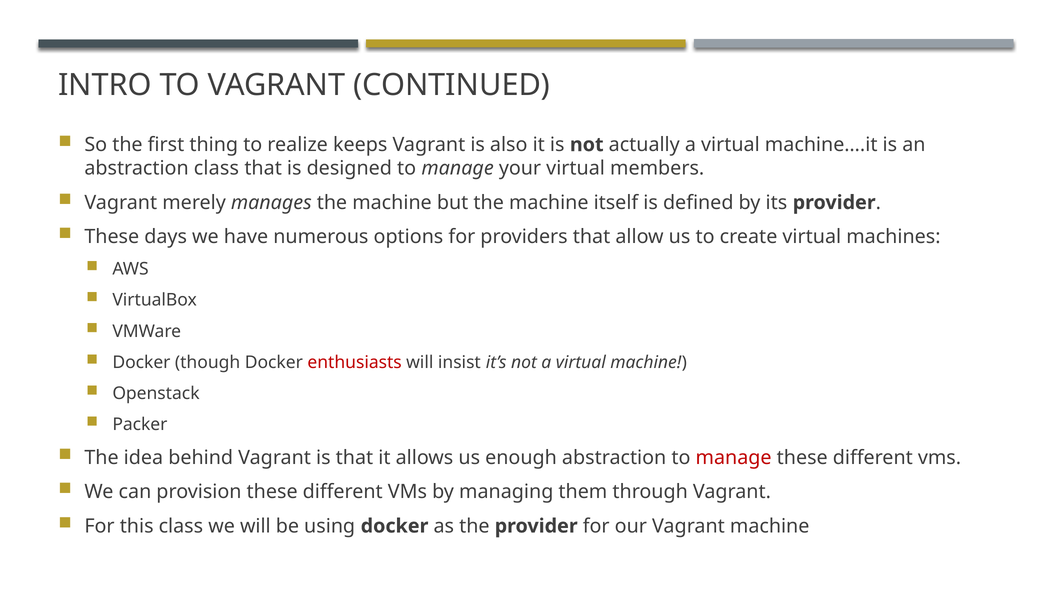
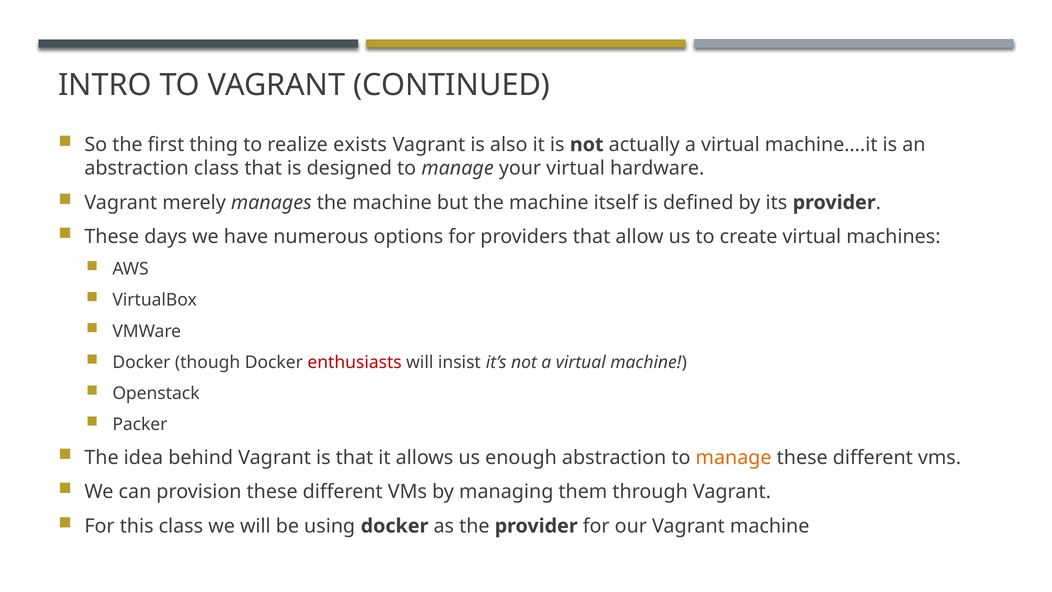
keeps: keeps -> exists
members: members -> hardware
manage at (734, 457) colour: red -> orange
